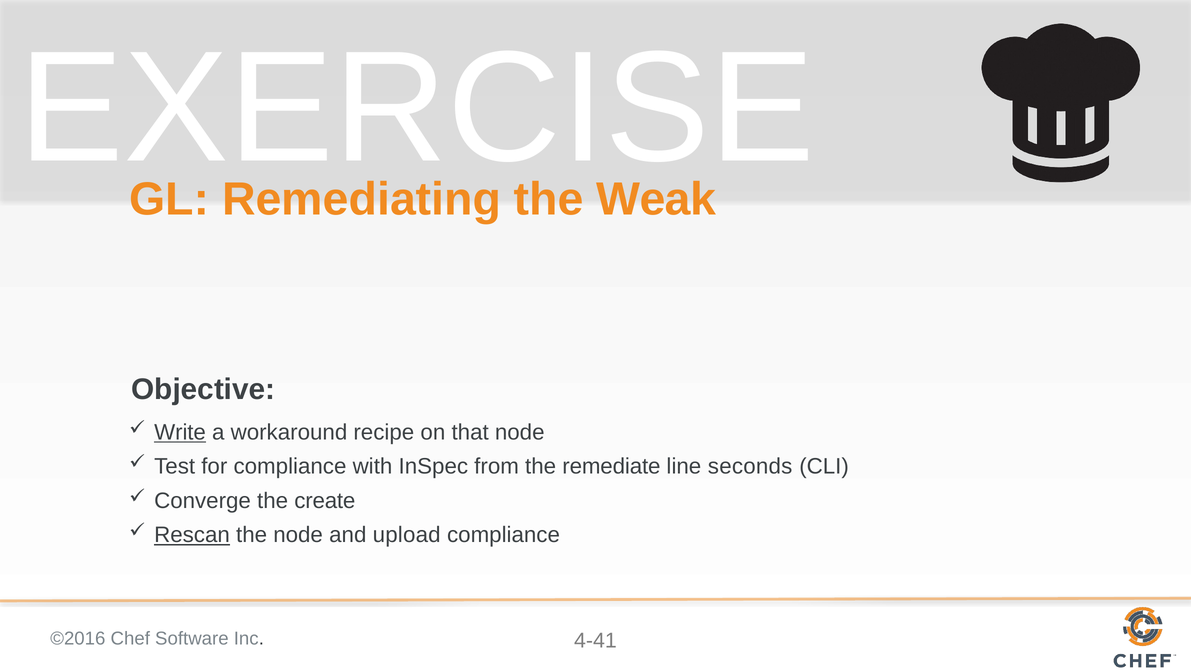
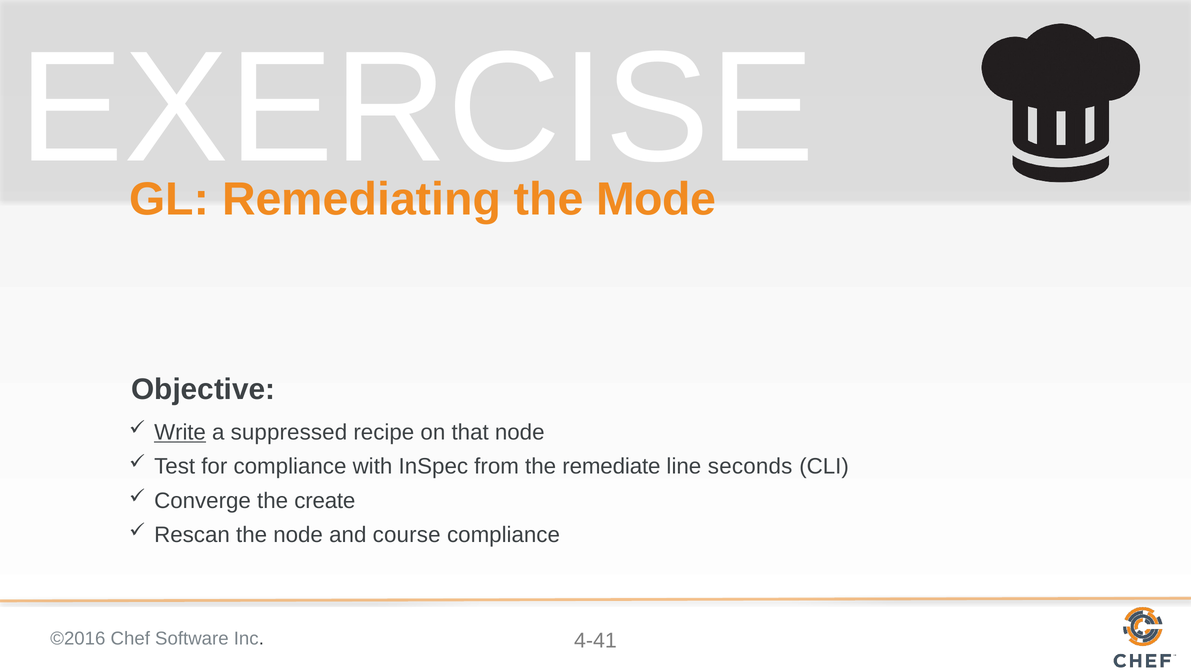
Weak: Weak -> Mode
workaround: workaround -> suppressed
Rescan underline: present -> none
upload: upload -> course
